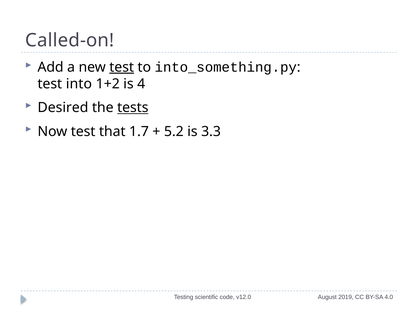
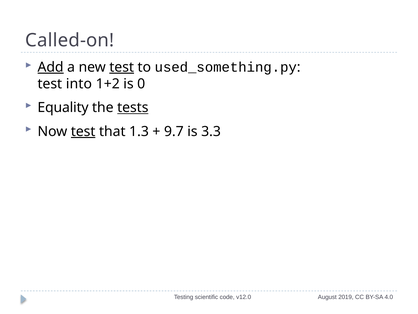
Add underline: none -> present
into_something.py: into_something.py -> used_something.py
4: 4 -> 0
Desired: Desired -> Equality
test at (83, 131) underline: none -> present
1.7: 1.7 -> 1.3
5.2: 5.2 -> 9.7
